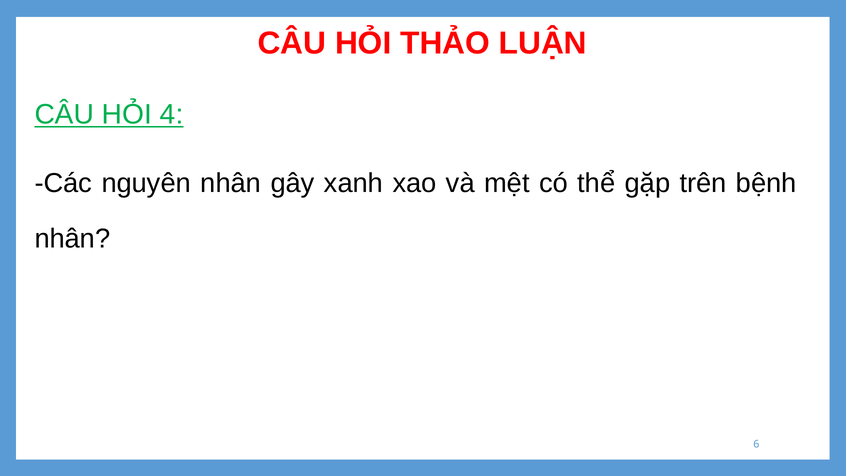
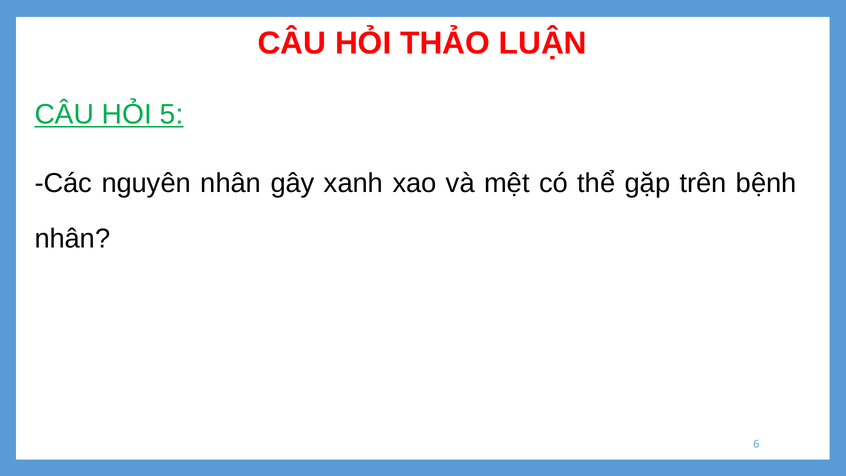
4: 4 -> 5
